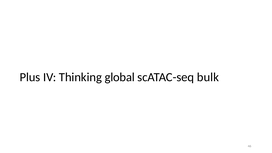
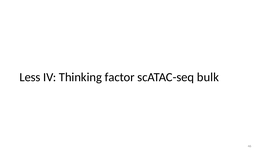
Plus: Plus -> Less
global: global -> factor
